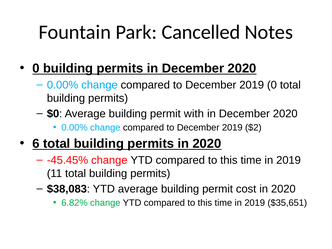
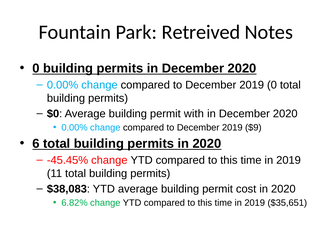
Cancelled: Cancelled -> Retreived
$2: $2 -> $9
